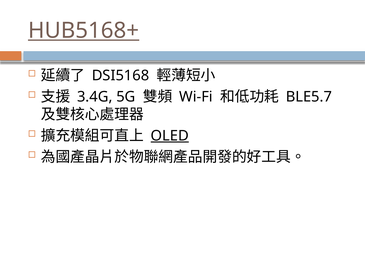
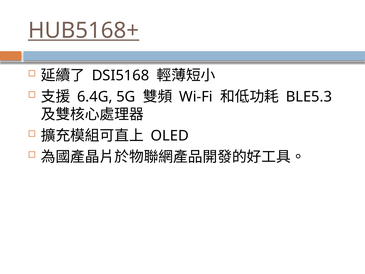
3.4G: 3.4G -> 6.4G
BLE5.7: BLE5.7 -> BLE5.3
OLED underline: present -> none
